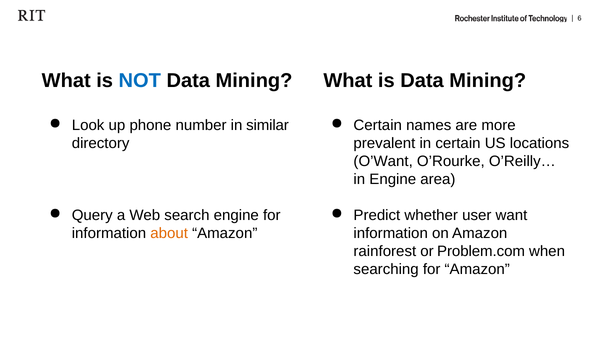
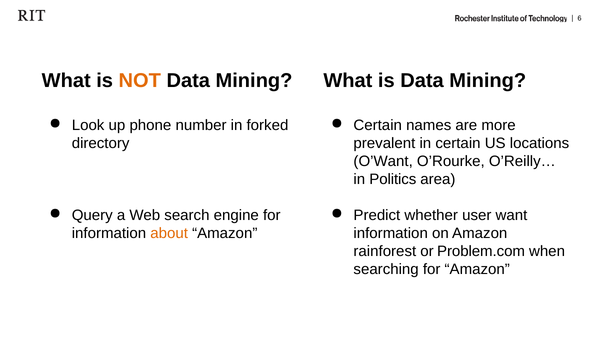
NOT colour: blue -> orange
similar: similar -> forked
in Engine: Engine -> Politics
